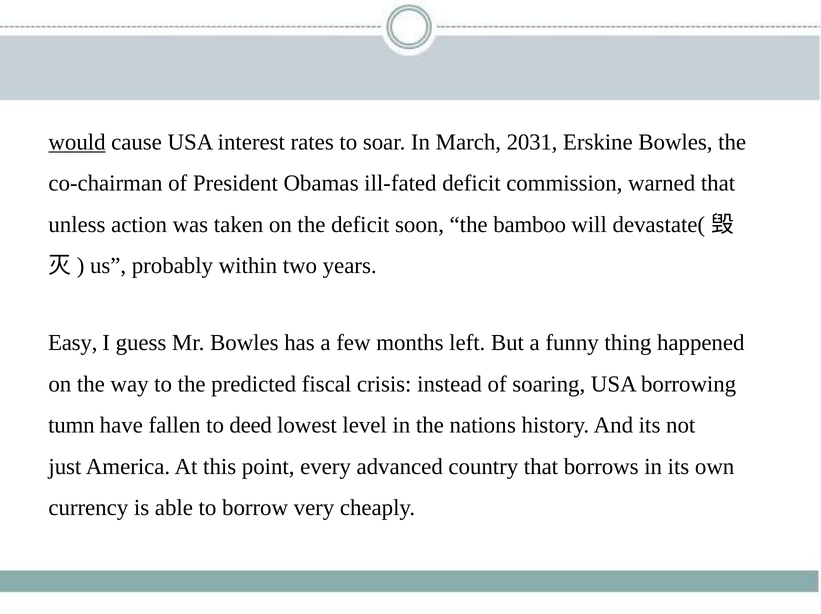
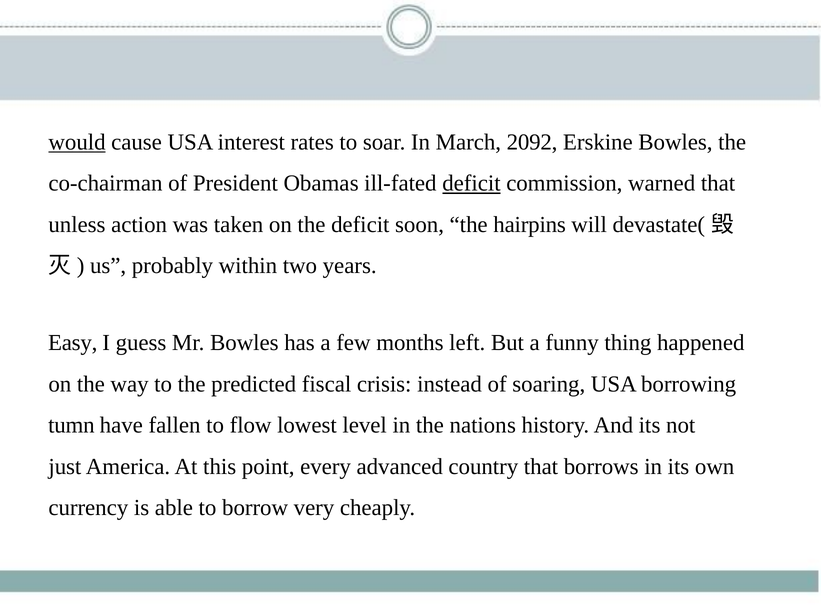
2031: 2031 -> 2092
deficit at (471, 183) underline: none -> present
bamboo: bamboo -> hairpins
deed: deed -> flow
